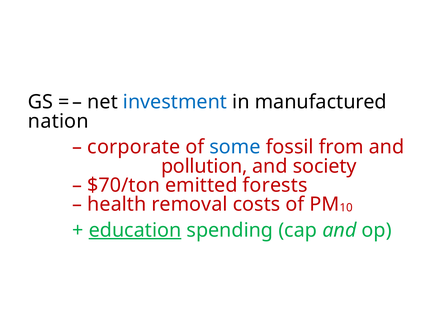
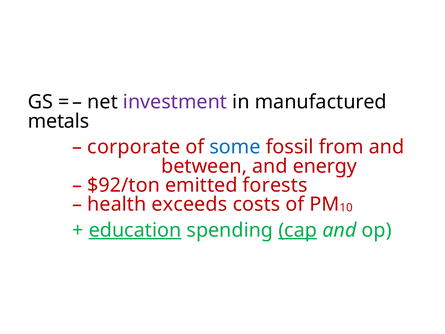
investment colour: blue -> purple
nation: nation -> metals
pollution: pollution -> between
society: society -> energy
$70/ton: $70/ton -> $92/ton
removal: removal -> exceeds
cap underline: none -> present
